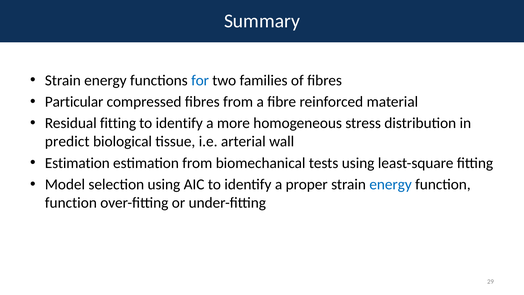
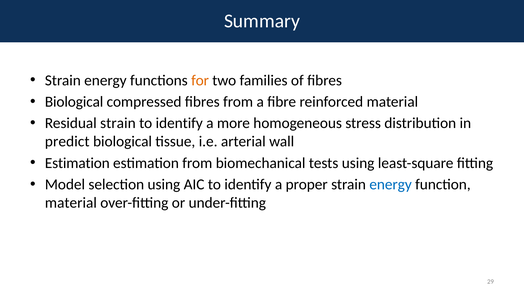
for colour: blue -> orange
Particular at (74, 102): Particular -> Biological
Residual fitting: fitting -> strain
function at (71, 203): function -> material
